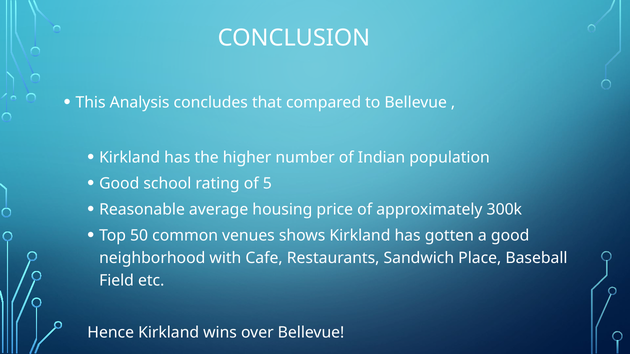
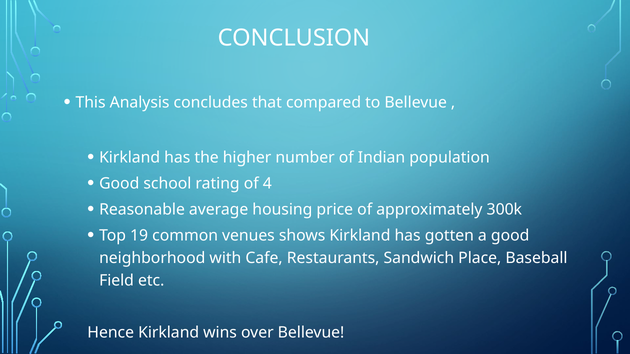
5: 5 -> 4
50: 50 -> 19
